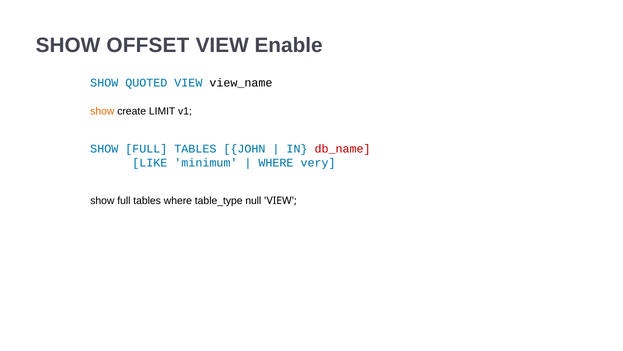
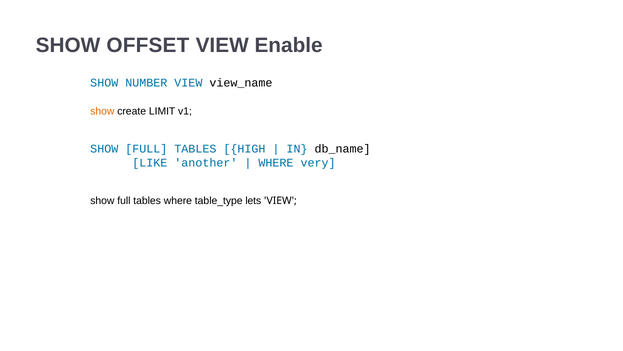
QUOTED: QUOTED -> NUMBER
JOHN: JOHN -> HIGH
db_name colour: red -> black
minimum: minimum -> another
null: null -> lets
